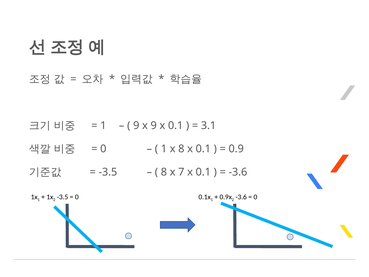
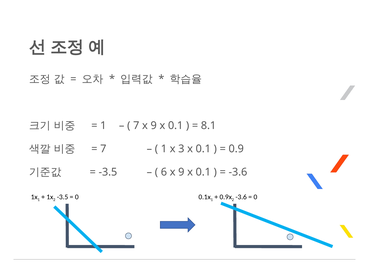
9 at (136, 125): 9 -> 7
3.1: 3.1 -> 8.1
0 at (103, 149): 0 -> 7
x 8: 8 -> 3
8 at (164, 172): 8 -> 6
7 at (181, 172): 7 -> 9
